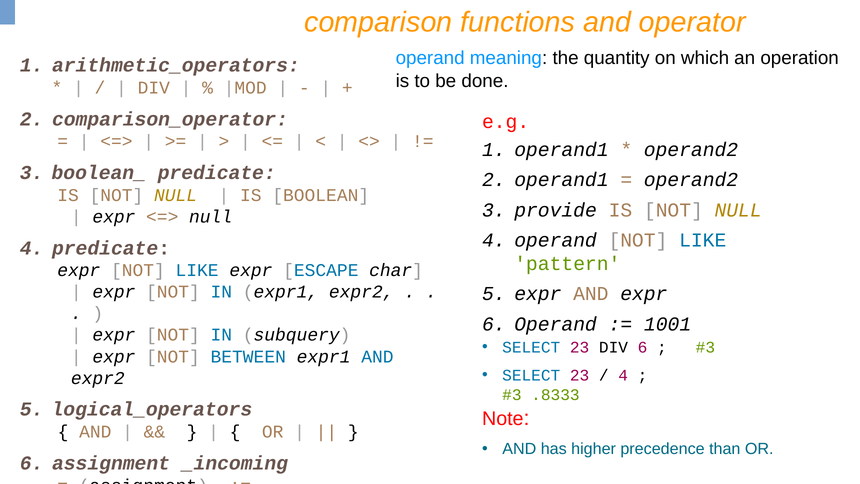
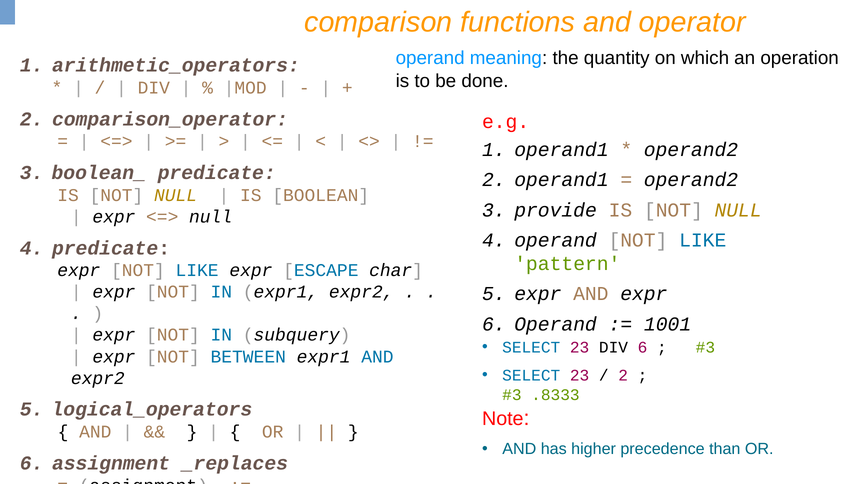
4 at (623, 375): 4 -> 2
_incoming: _incoming -> _replaces
